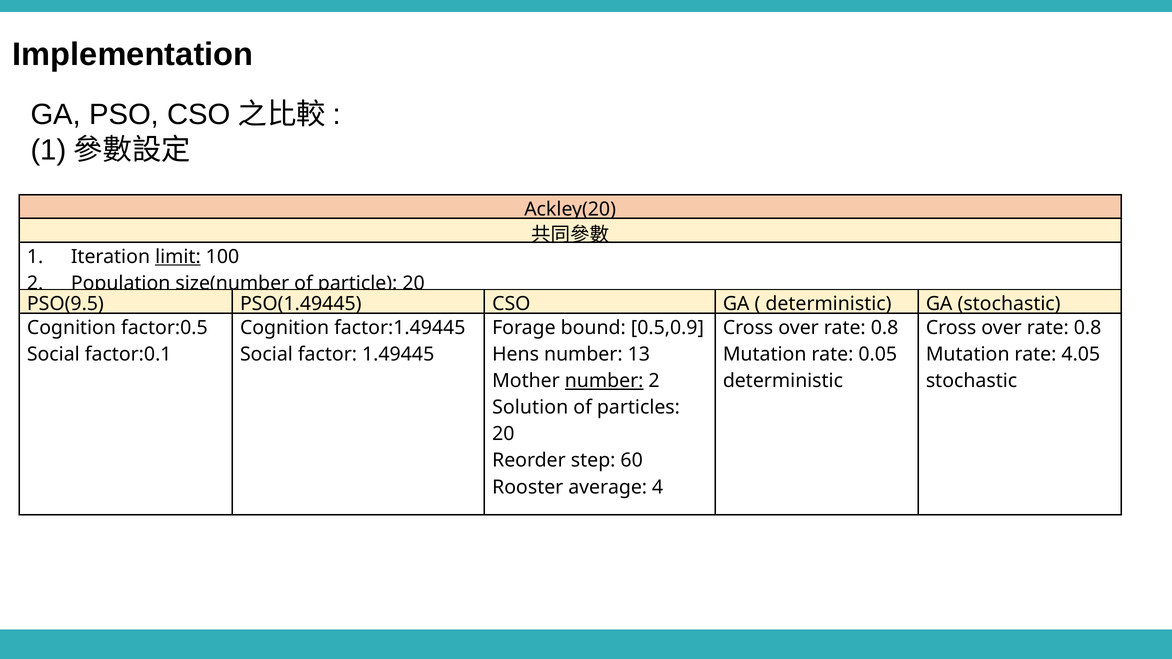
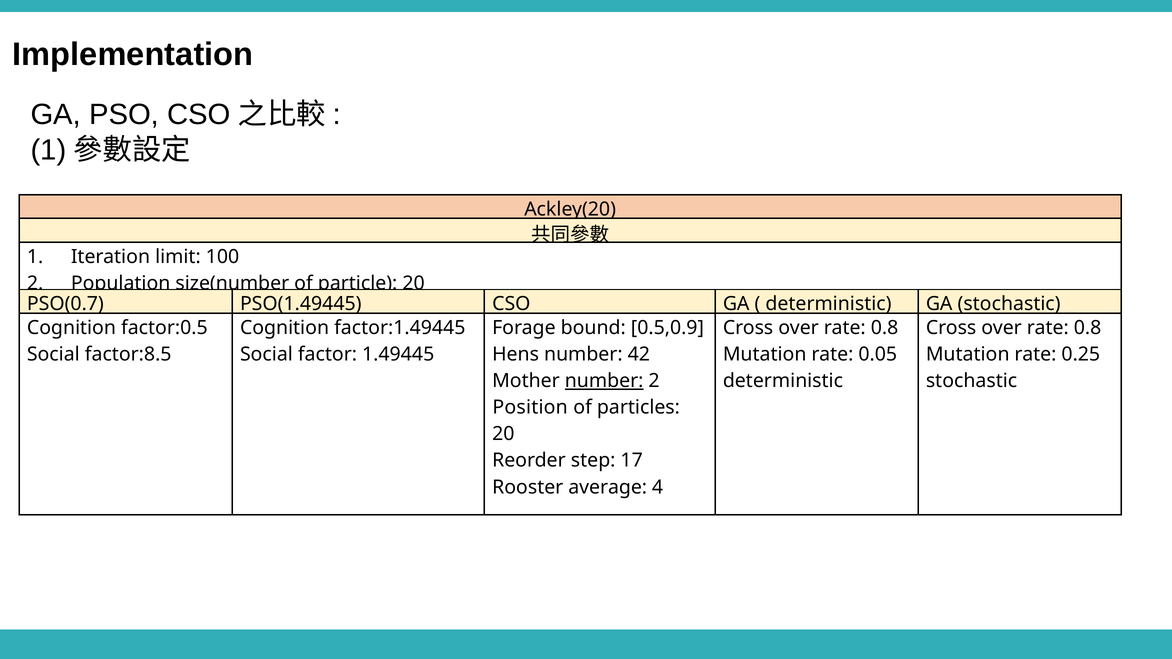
limit underline: present -> none
PSO(9.5: PSO(9.5 -> PSO(0.7
factor:0.1: factor:0.1 -> factor:8.5
13: 13 -> 42
4.05: 4.05 -> 0.25
Solution: Solution -> Position
60: 60 -> 17
